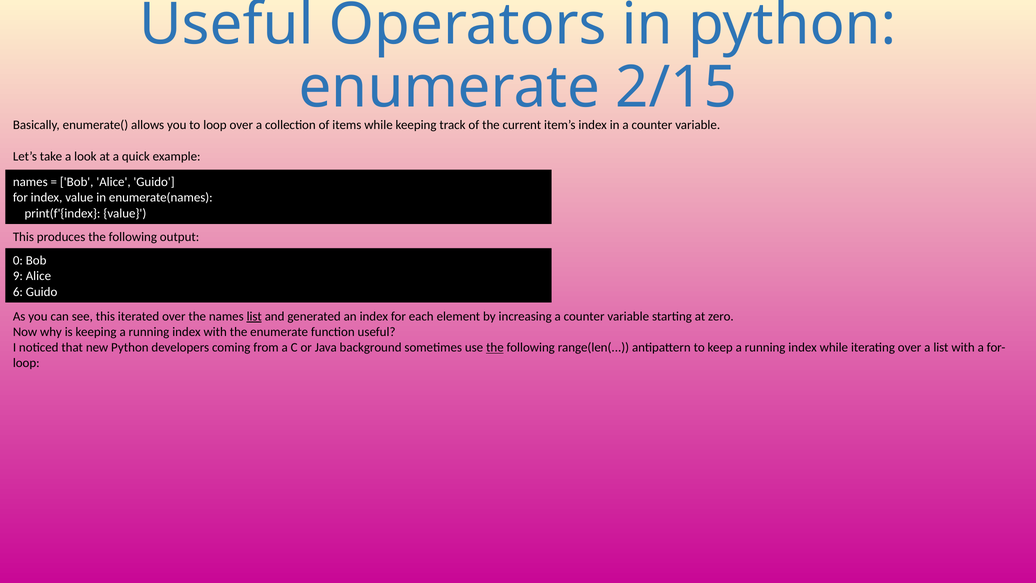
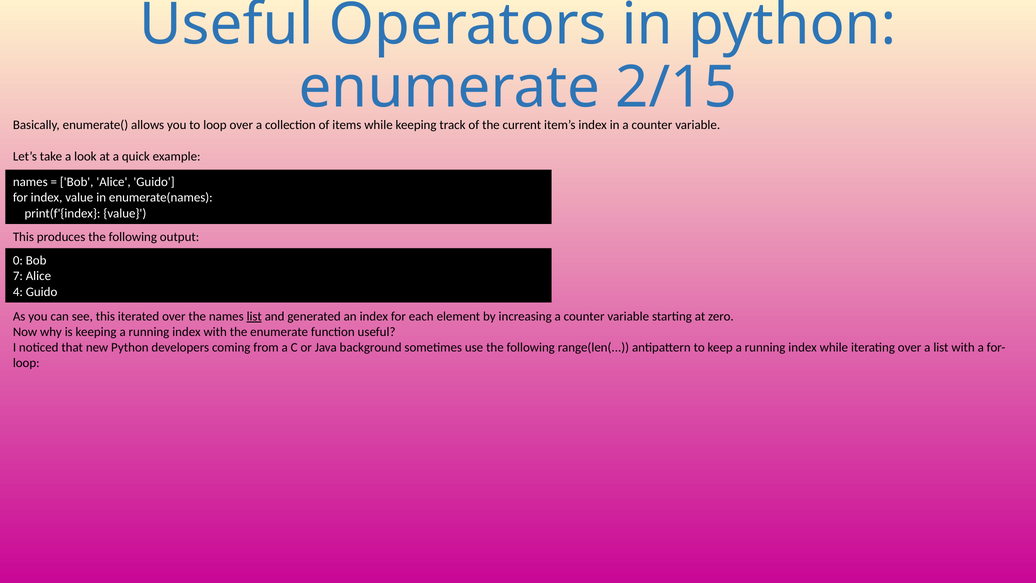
9: 9 -> 7
6: 6 -> 4
the at (495, 347) underline: present -> none
